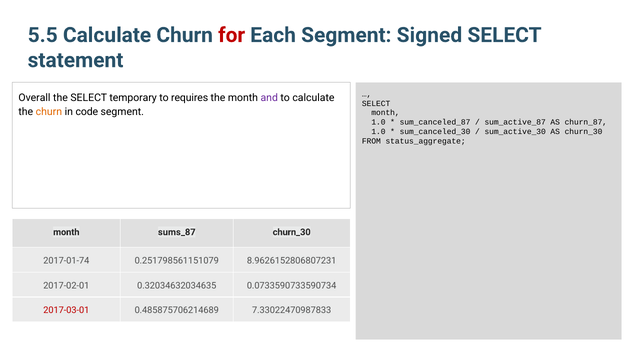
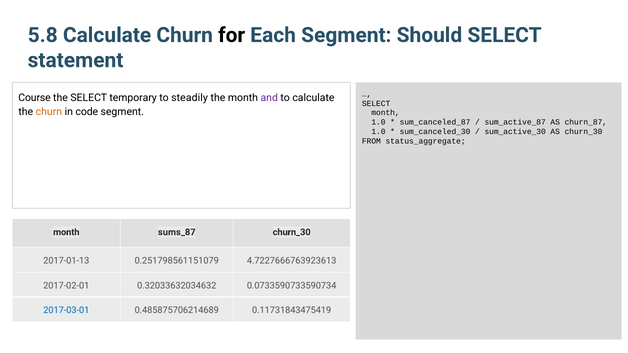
5.5: 5.5 -> 5.8
for colour: red -> black
Signed: Signed -> Should
Overall: Overall -> Course
requires: requires -> steadily
2017-01-74: 2017-01-74 -> 2017-01-13
8.9626152806807231: 8.9626152806807231 -> 4.7227666763923613
0.32034632034635: 0.32034632034635 -> 0.32033632034632
2017-03-01 colour: red -> blue
7.33022470987833: 7.33022470987833 -> 0.11731843475419
